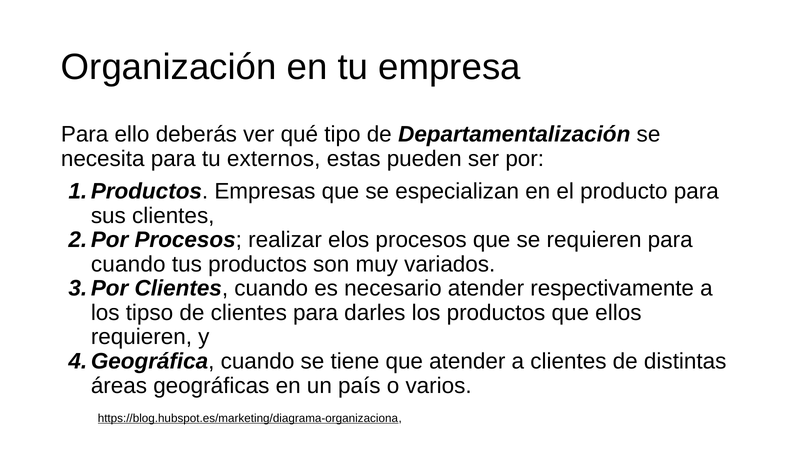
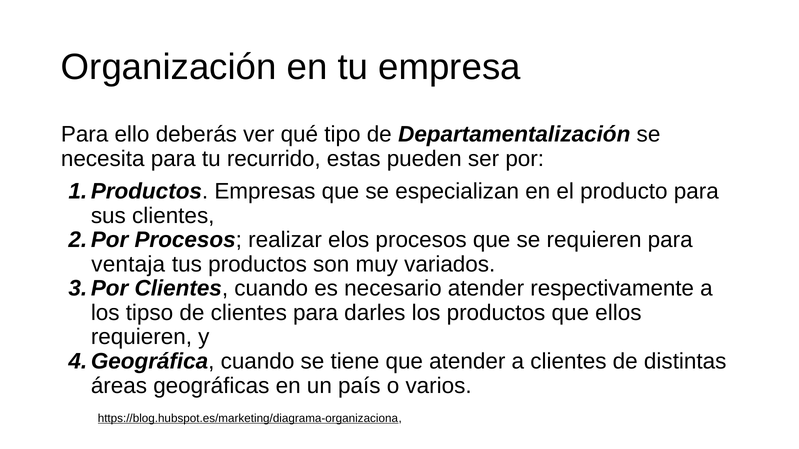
externos: externos -> recurrido
cuando at (128, 264): cuando -> ventaja
